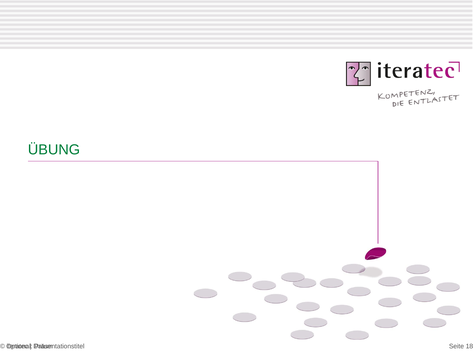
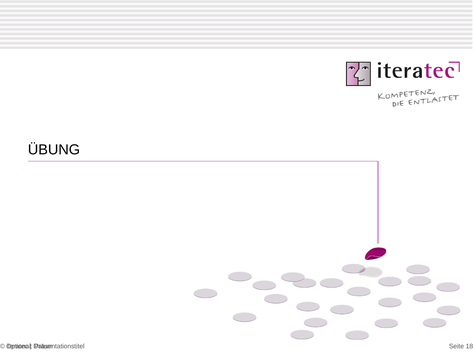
ÜBUNG colour: green -> black
